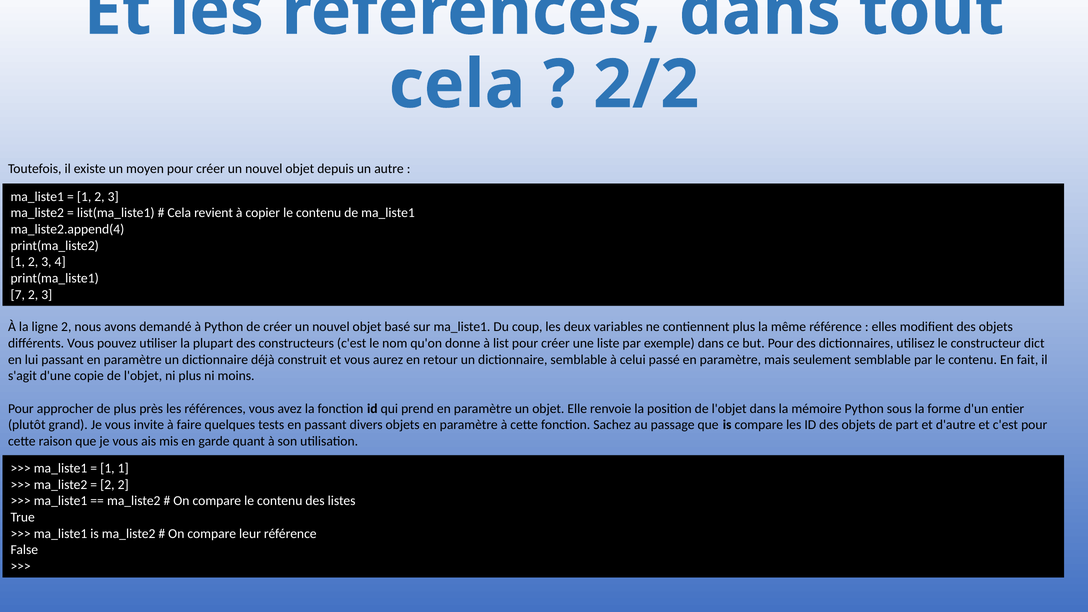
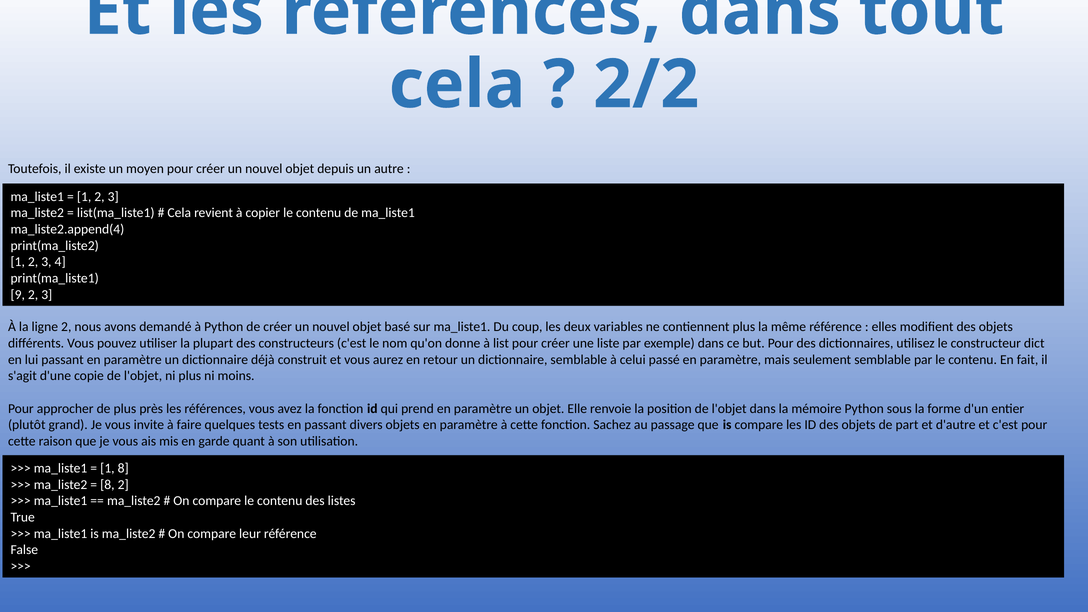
7: 7 -> 9
1 1: 1 -> 8
2 at (107, 485): 2 -> 8
